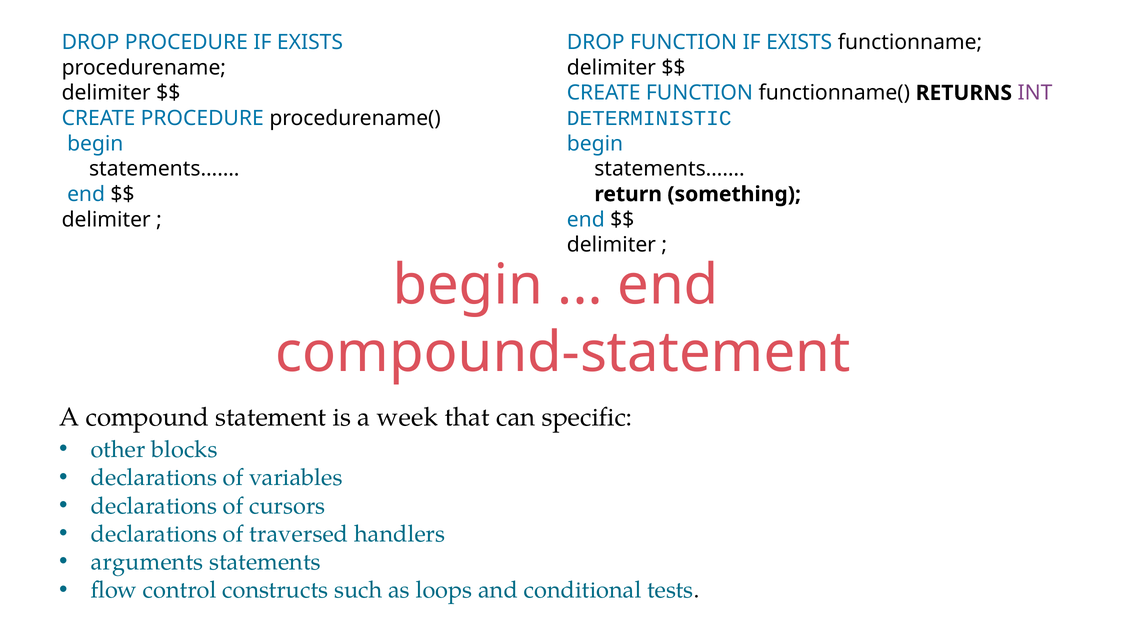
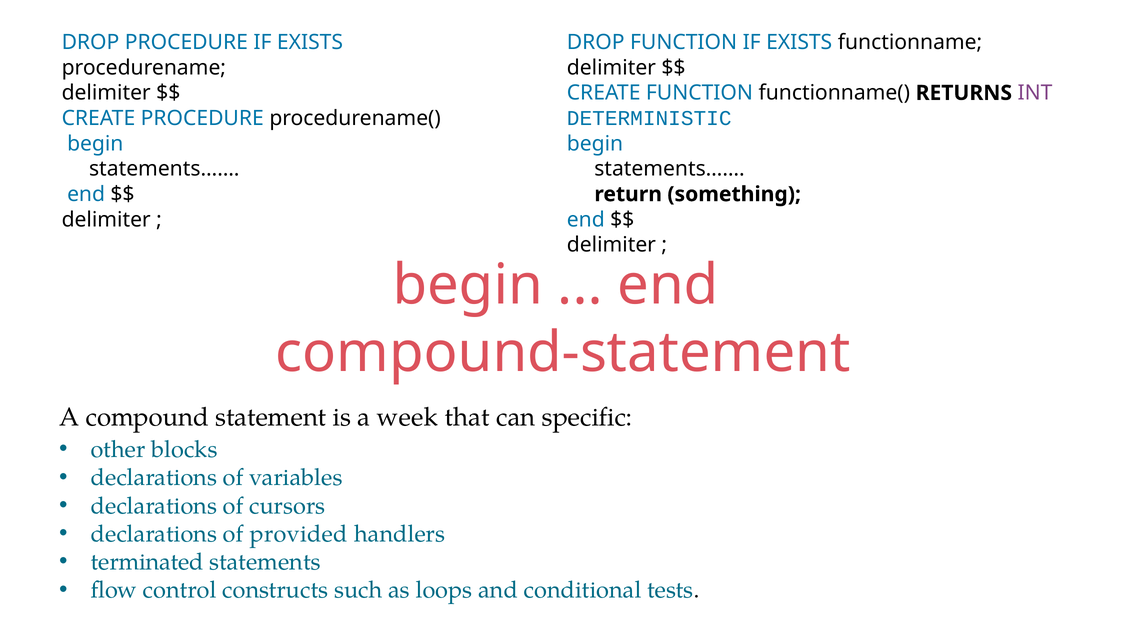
traversed: traversed -> provided
arguments: arguments -> terminated
